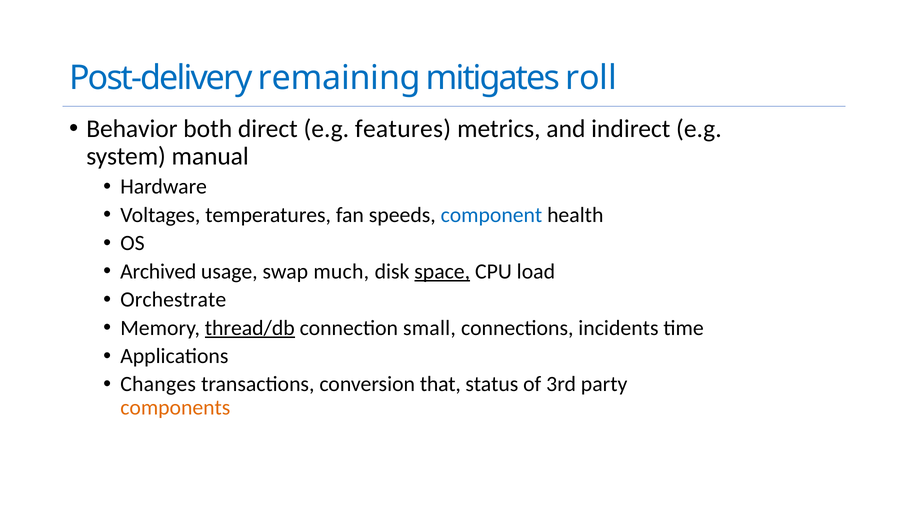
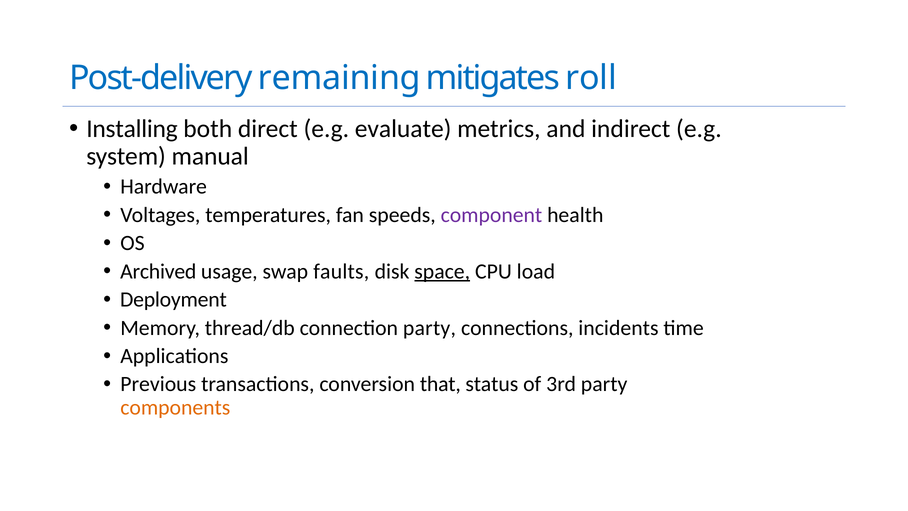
Behavior: Behavior -> Installing
features: features -> evaluate
component colour: blue -> purple
much: much -> faults
Orchestrate: Orchestrate -> Deployment
thread/db underline: present -> none
connection small: small -> party
Changes: Changes -> Previous
